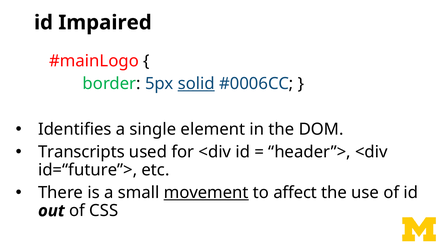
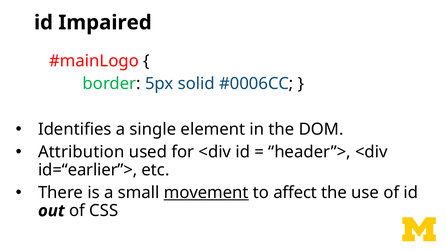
solid underline: present -> none
Transcripts: Transcripts -> Attribution
id=“future”>: id=“future”> -> id=“earlier”>
